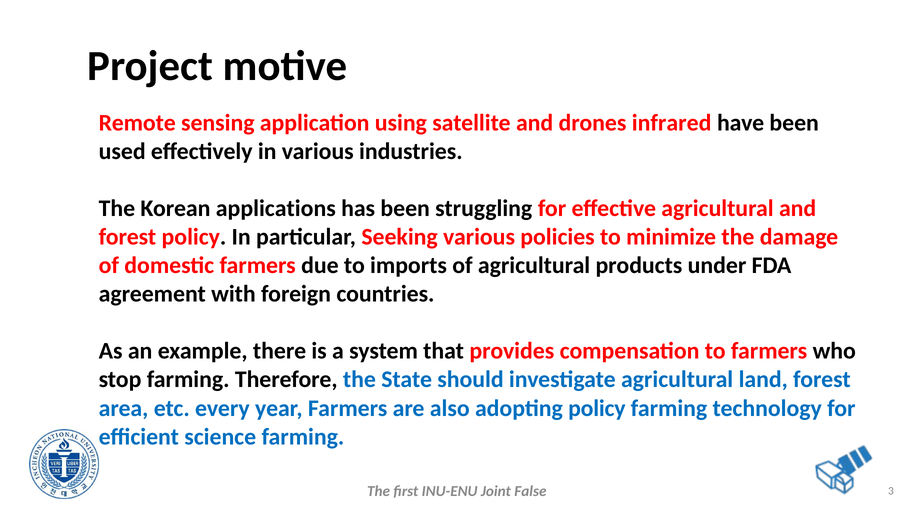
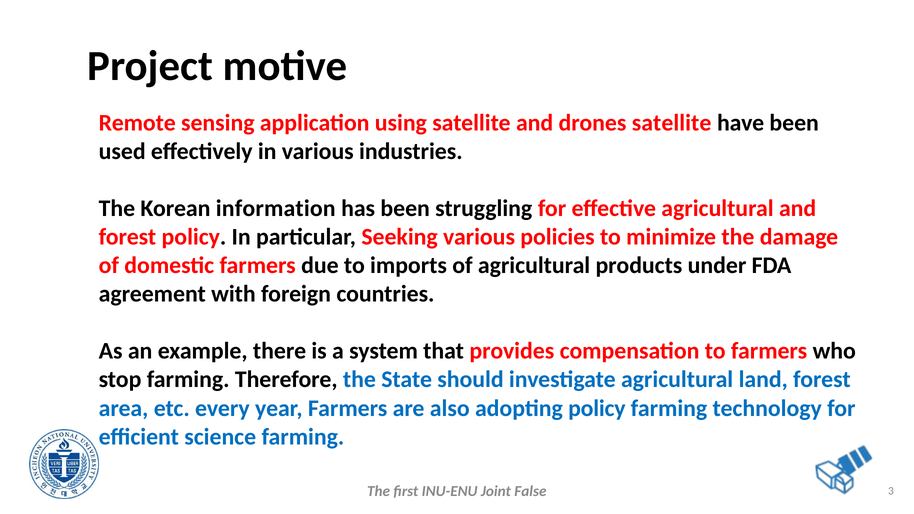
drones infrared: infrared -> satellite
applications: applications -> information
